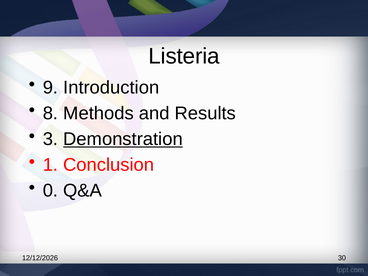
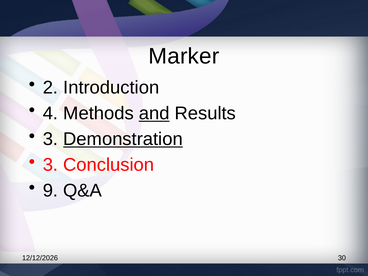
Listeria: Listeria -> Marker
9: 9 -> 2
8: 8 -> 4
and underline: none -> present
1 at (50, 165): 1 -> 3
0: 0 -> 9
